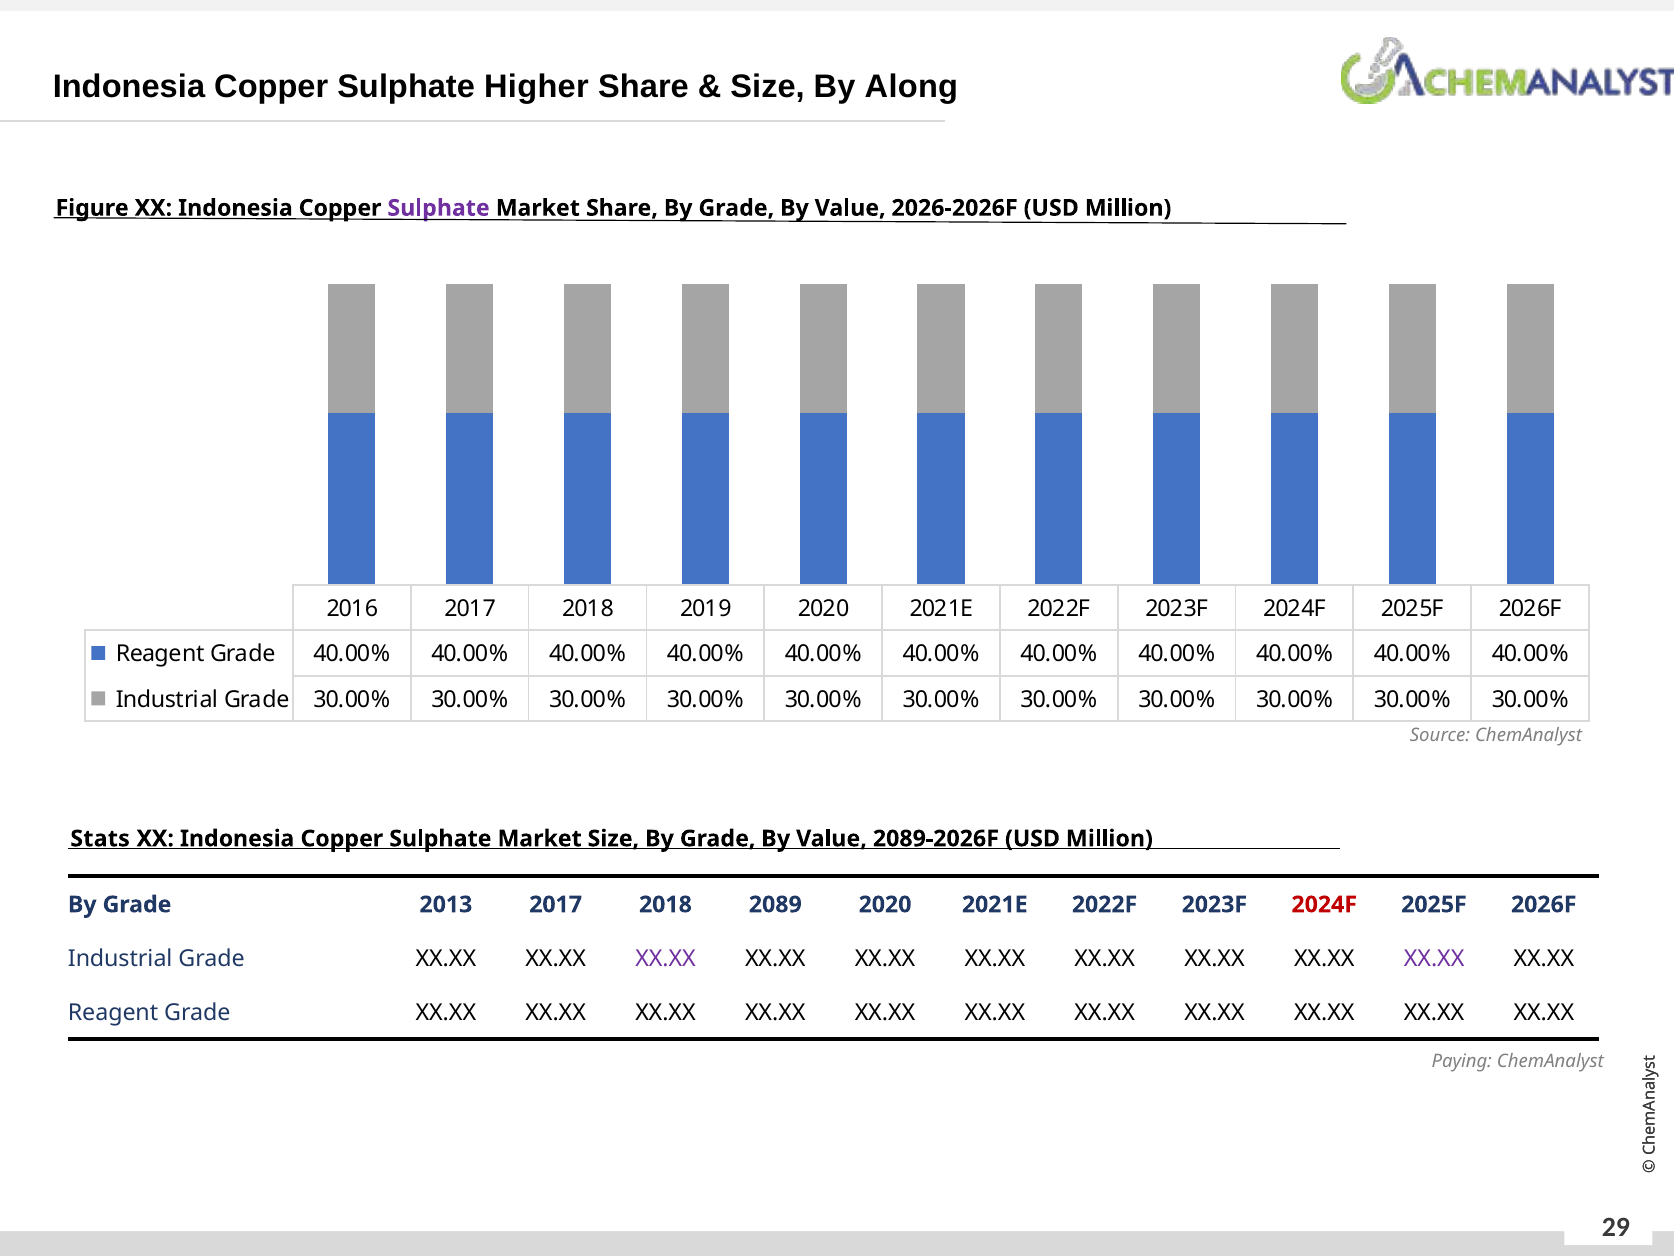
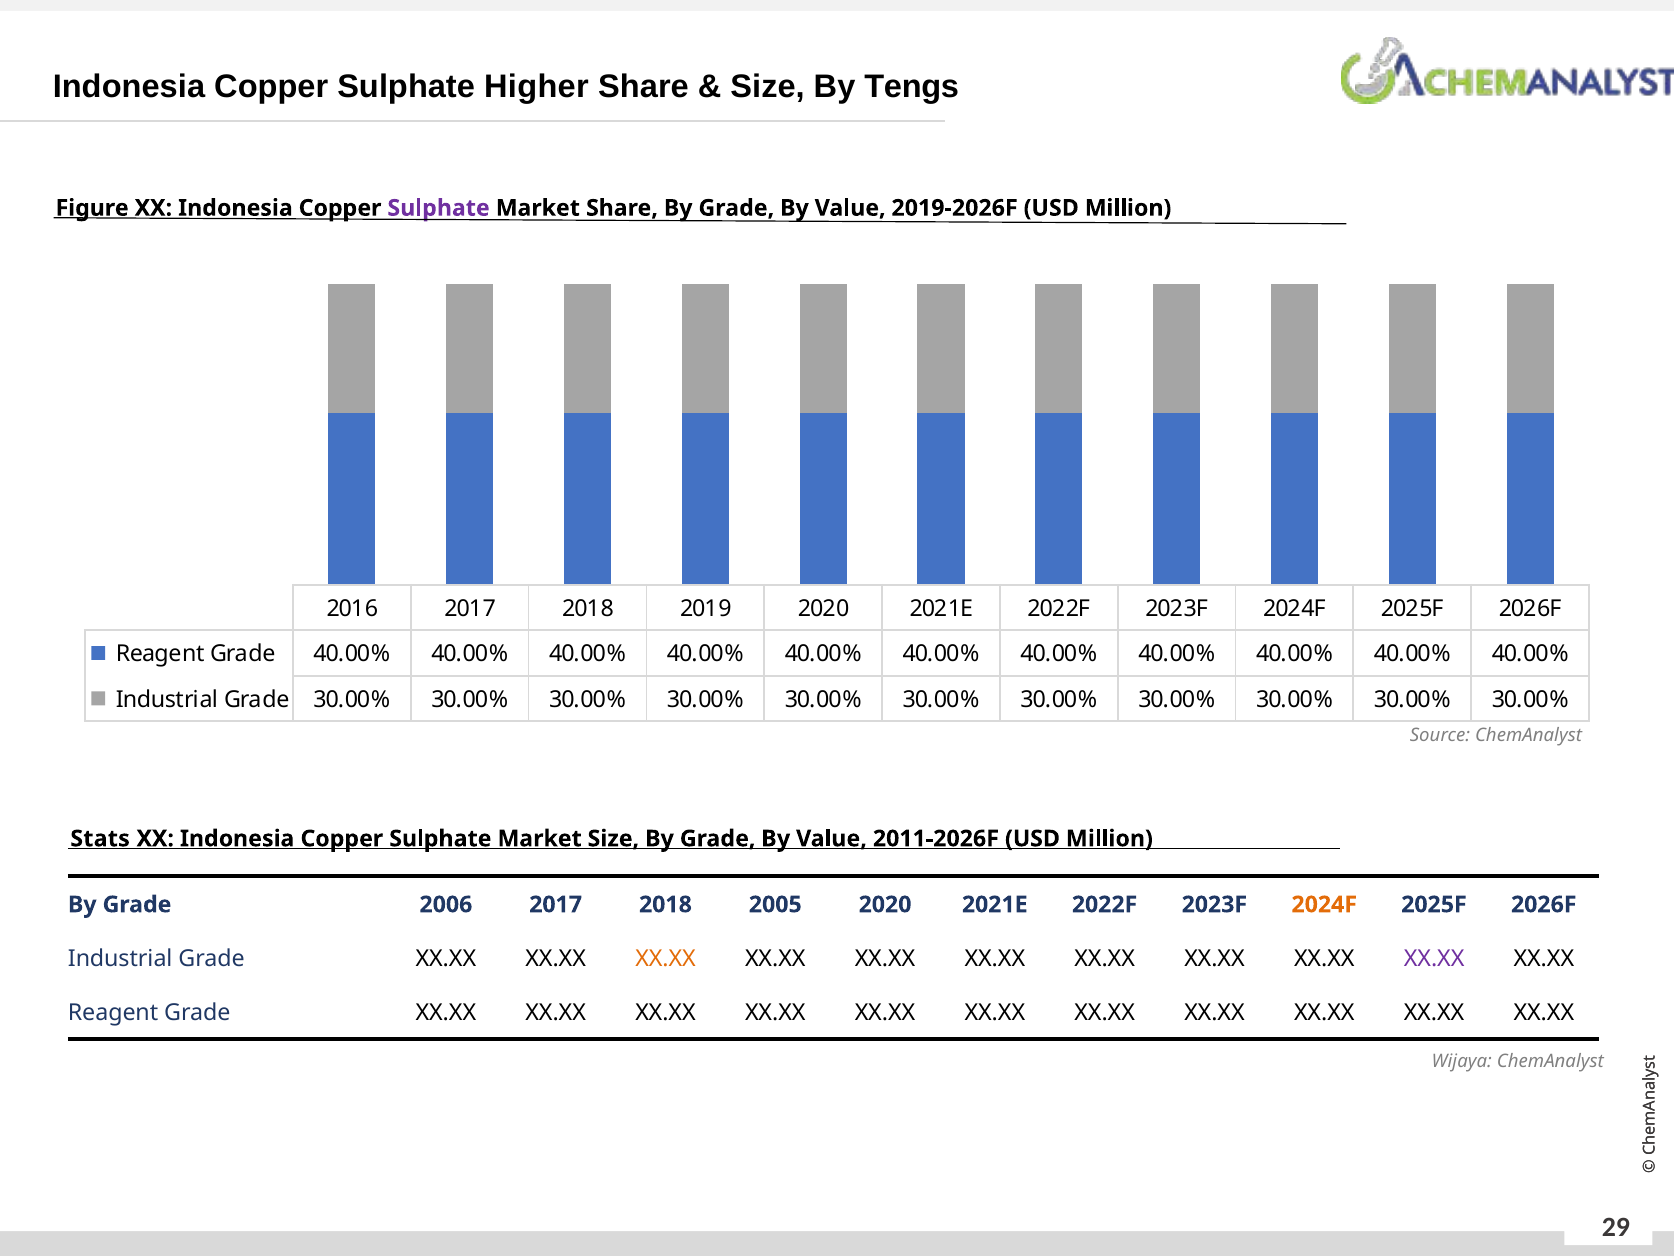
Along: Along -> Tengs
2026-2026F: 2026-2026F -> 2019-2026F
2089-2026F: 2089-2026F -> 2011-2026F
2013: 2013 -> 2006
2089: 2089 -> 2005
2024F at (1324, 904) colour: red -> orange
XX.XX at (666, 958) colour: purple -> orange
Paying: Paying -> Wijaya
